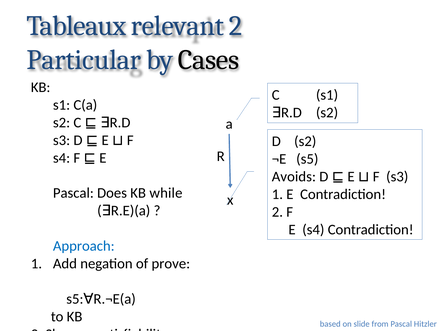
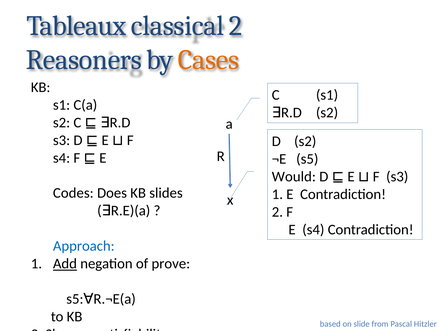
relevant: relevant -> classical
Particular: Particular -> Reasoners
Cases colour: black -> orange
Avoids: Avoids -> Would
Pascal at (73, 193): Pascal -> Codes
while: while -> slides
Add underline: none -> present
